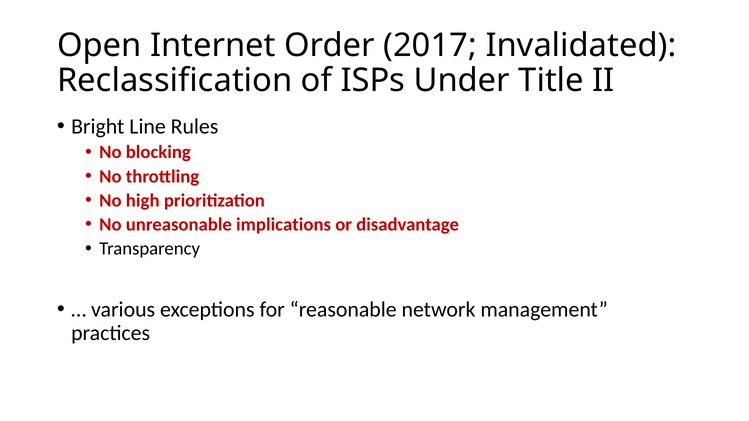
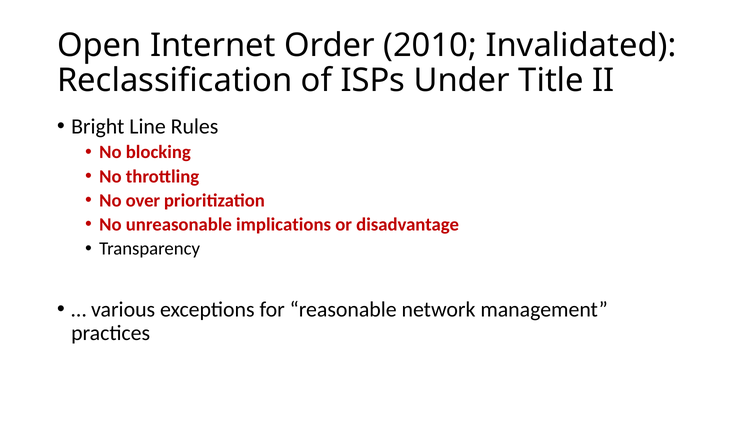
2017: 2017 -> 2010
high: high -> over
